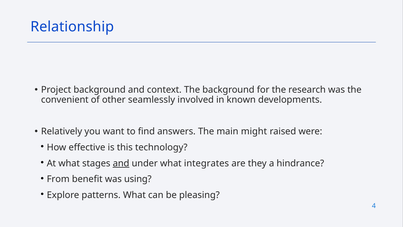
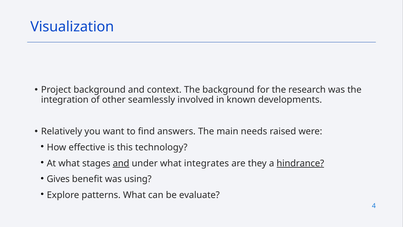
Relationship: Relationship -> Visualization
convenient: convenient -> integration
might: might -> needs
hindrance underline: none -> present
From: From -> Gives
pleasing: pleasing -> evaluate
